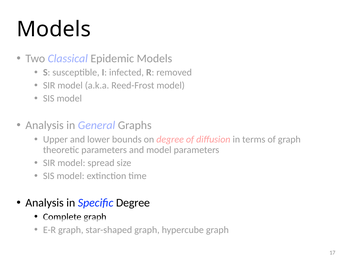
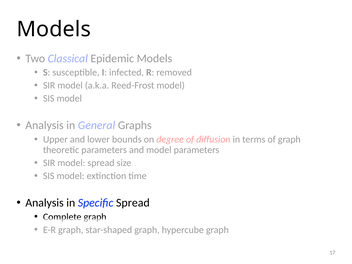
Specific Degree: Degree -> Spread
